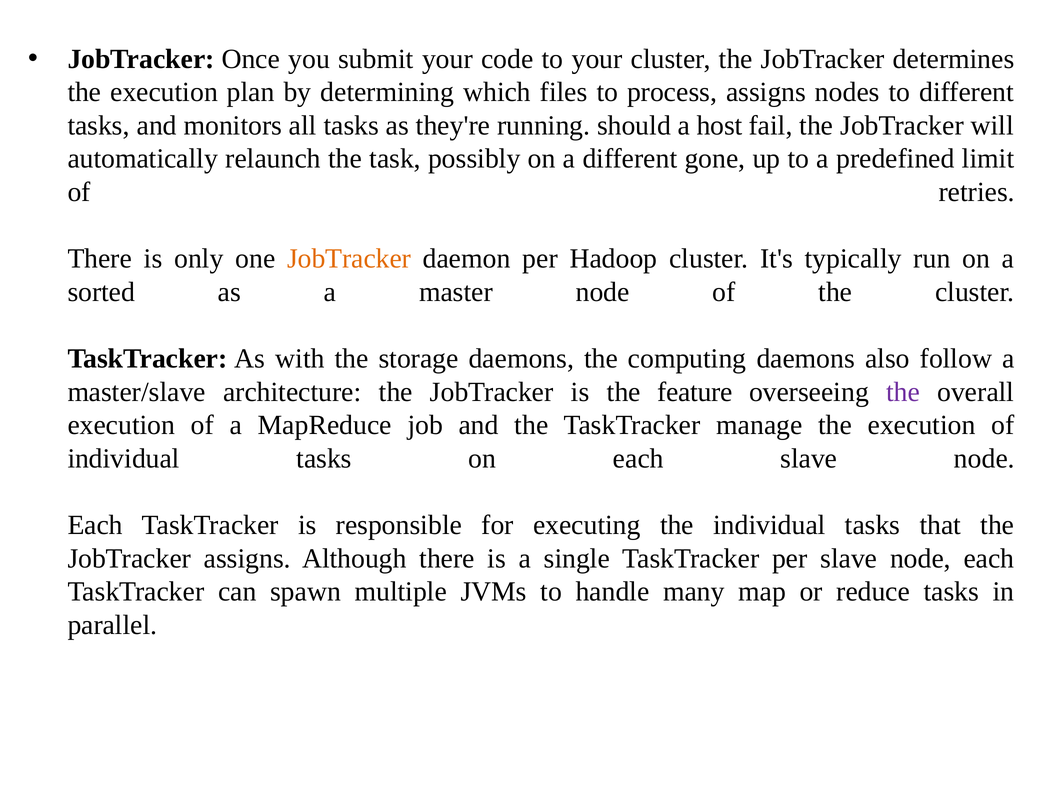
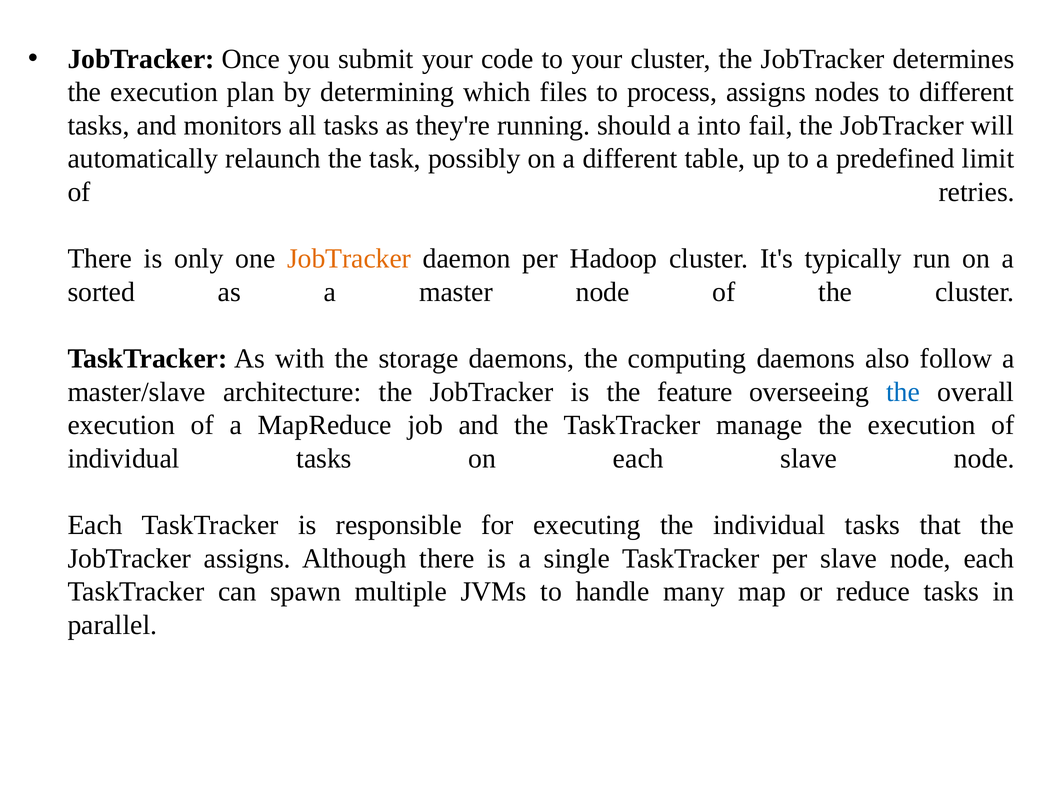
host: host -> into
gone: gone -> table
the at (903, 392) colour: purple -> blue
